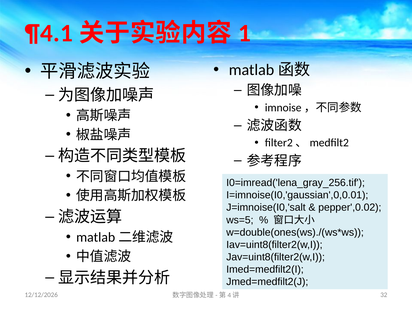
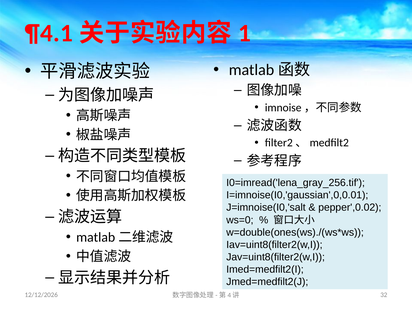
ws=5: ws=5 -> ws=0
